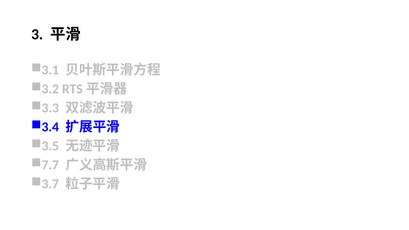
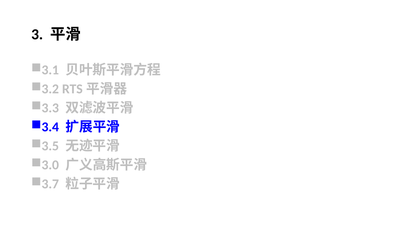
7.7: 7.7 -> 3.0
